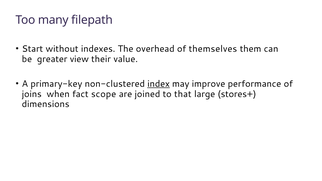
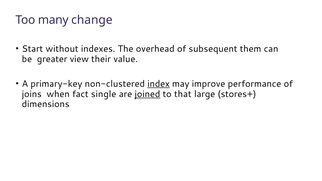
filepath: filepath -> change
themselves: themselves -> subsequent
scope: scope -> single
joined underline: none -> present
